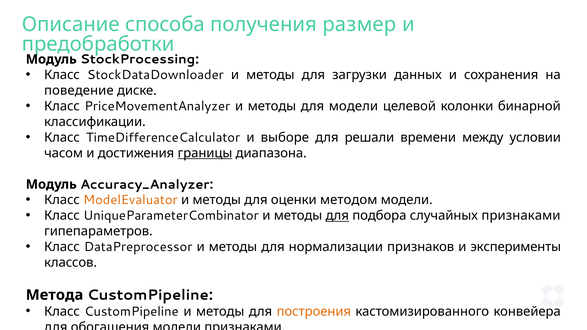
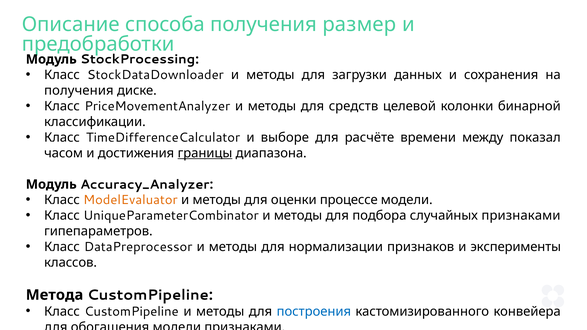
поведение at (79, 91): поведение -> получения
для модели: модели -> средств
решали: решали -> расчёте
условии: условии -> показал
методом: методом -> процессе
для at (337, 216) underline: present -> none
построения colour: orange -> blue
